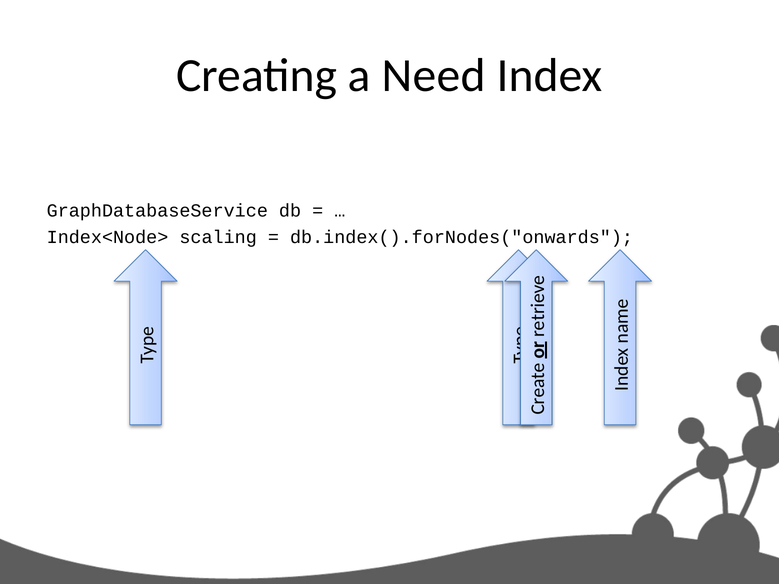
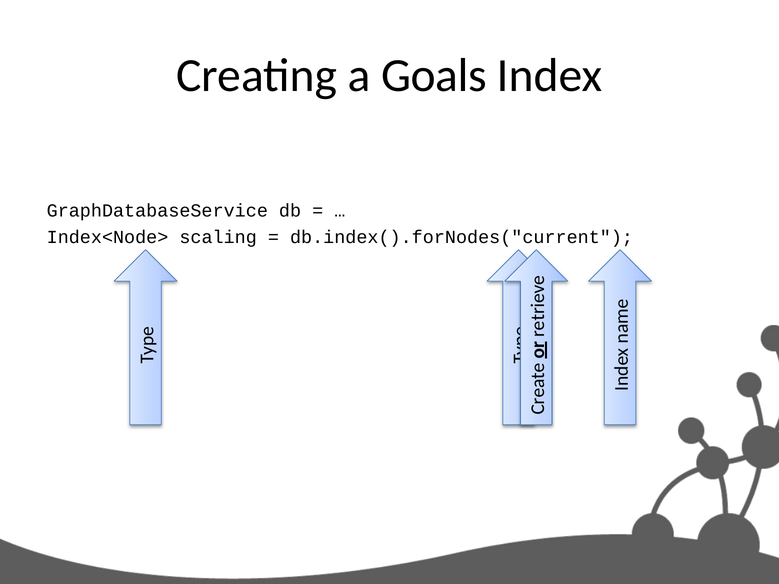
Need: Need -> Goals
db.index().forNodes("onwards: db.index().forNodes("onwards -> db.index().forNodes("current
